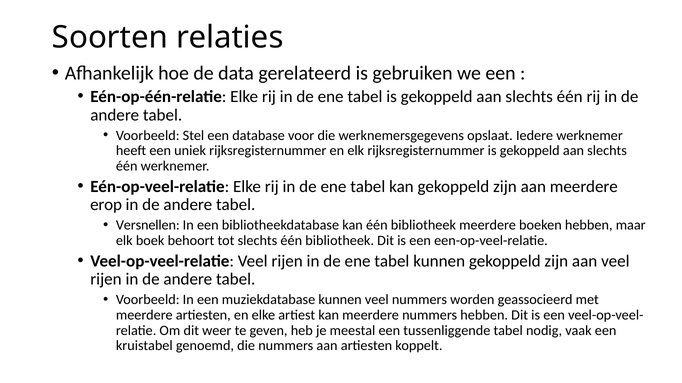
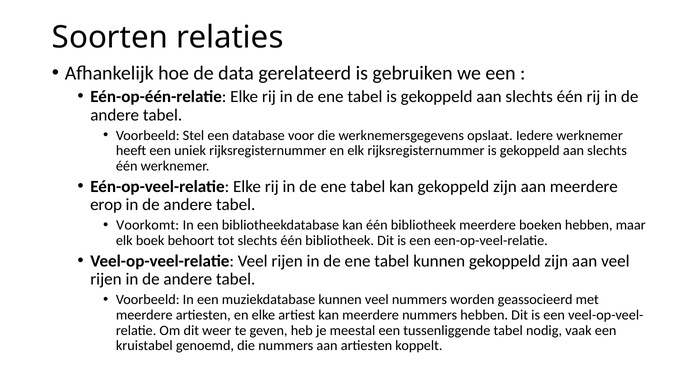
Versnellen: Versnellen -> Voorkomt
